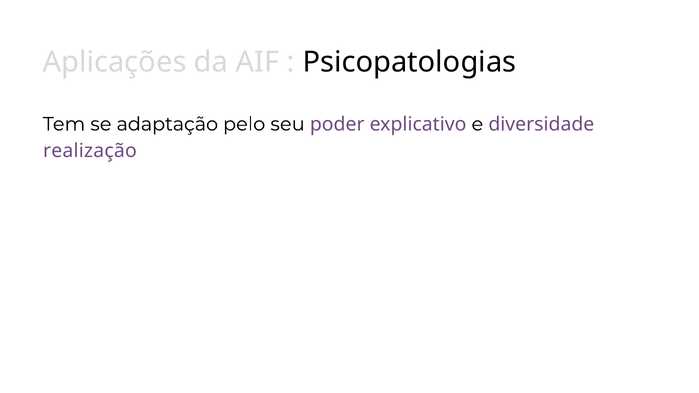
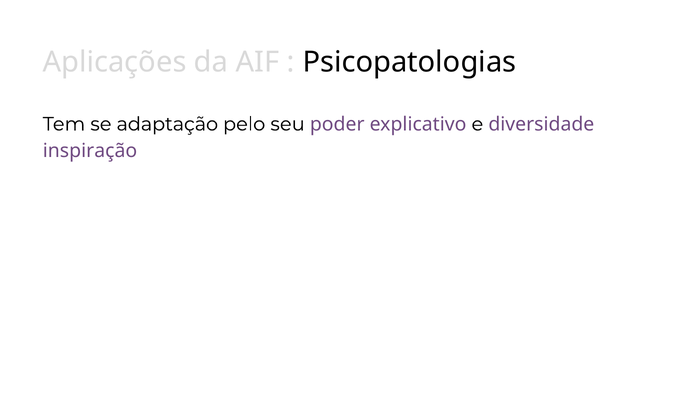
realização: realização -> inspiração
